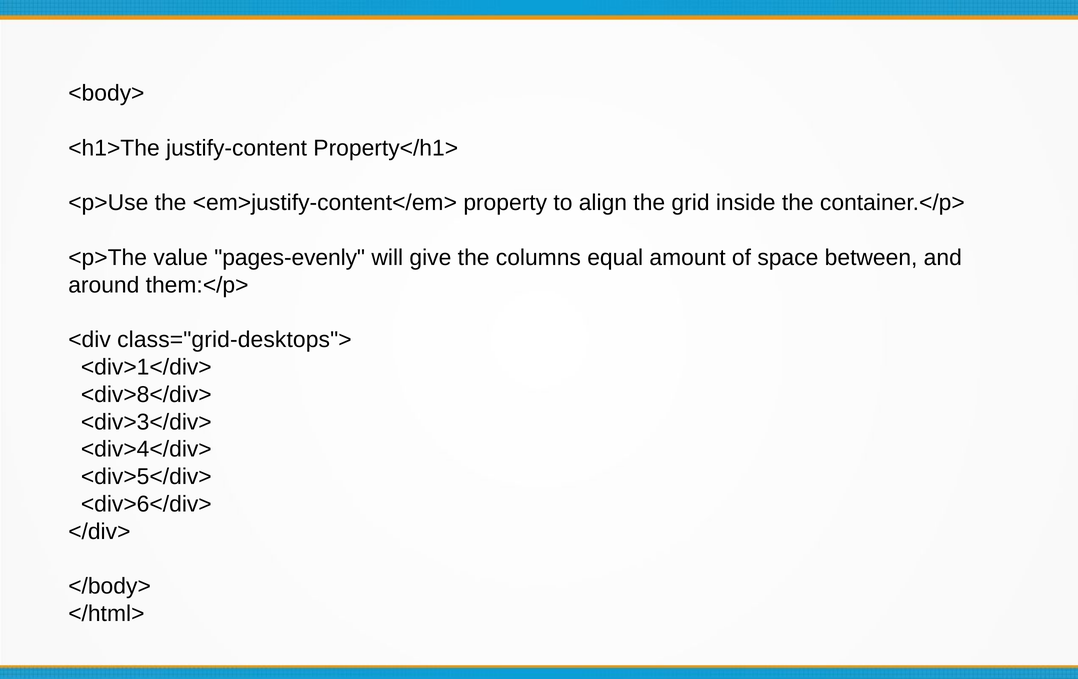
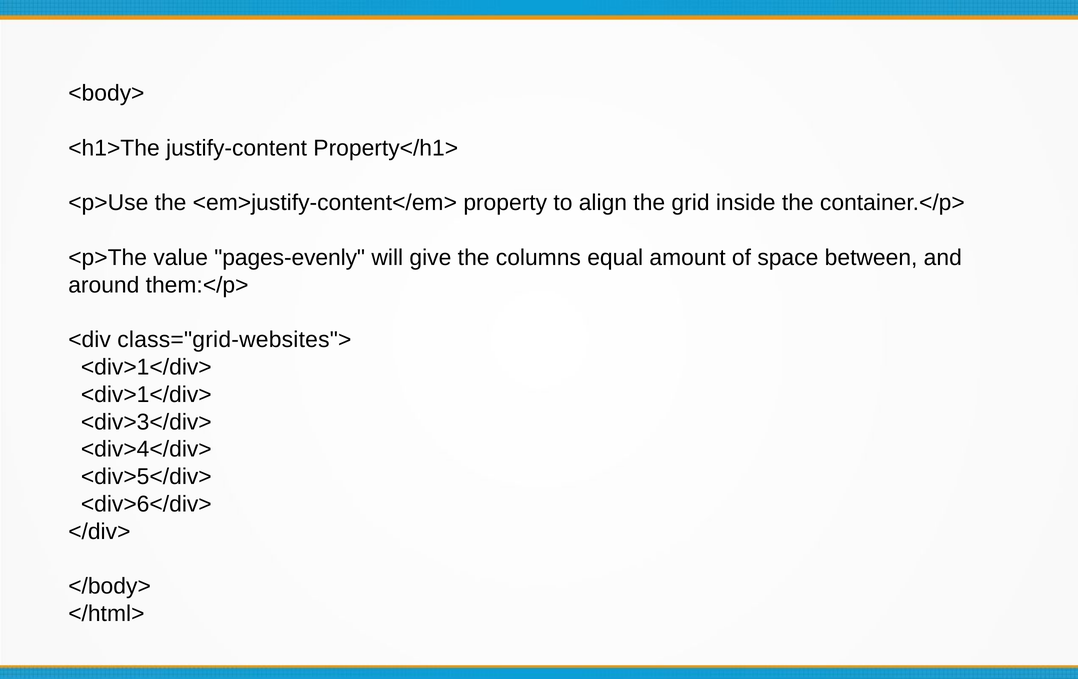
class="grid-desktops">: class="grid-desktops"> -> class="grid-websites">
<div>8</div> at (146, 395): <div>8</div> -> <div>1</div>
